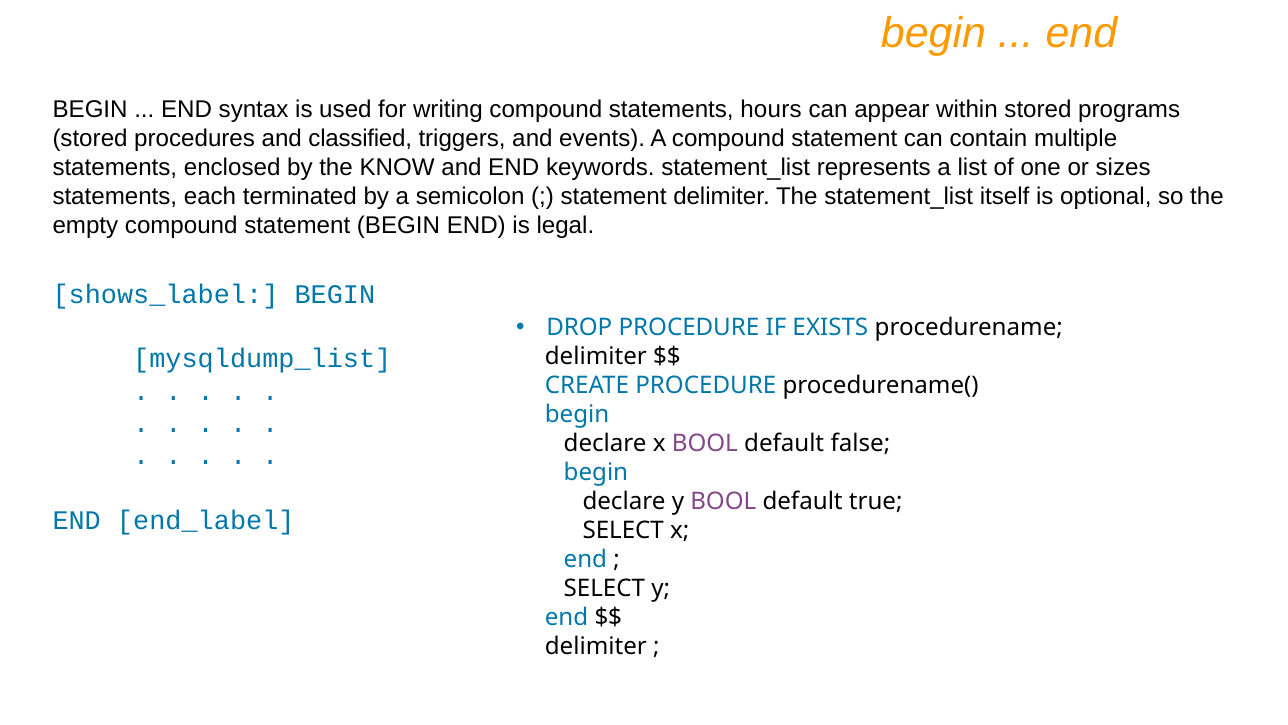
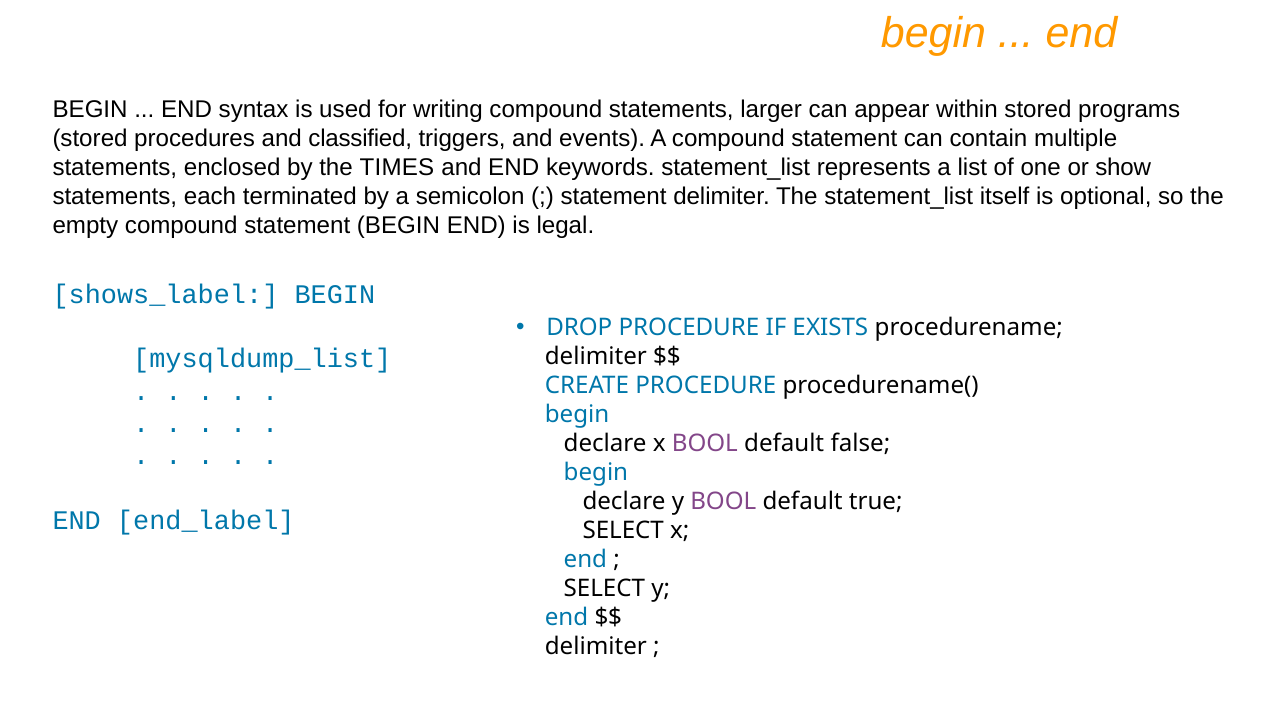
hours: hours -> larger
KNOW: KNOW -> TIMES
sizes: sizes -> show
